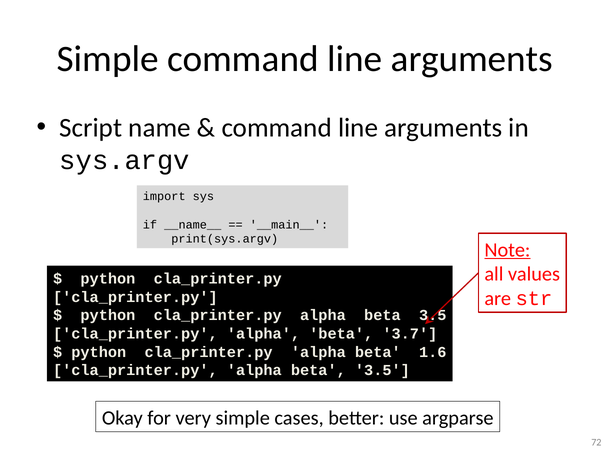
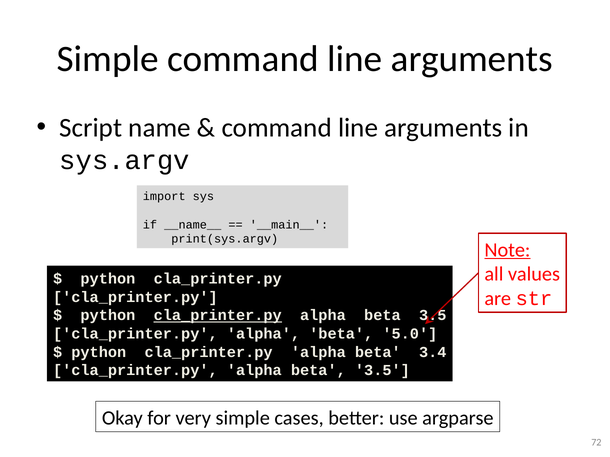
cla_printer.py at (218, 316) underline: none -> present
3.7: 3.7 -> 5.0
1.6: 1.6 -> 3.4
